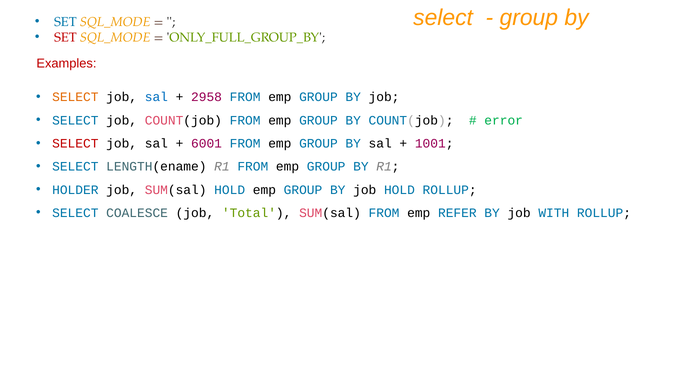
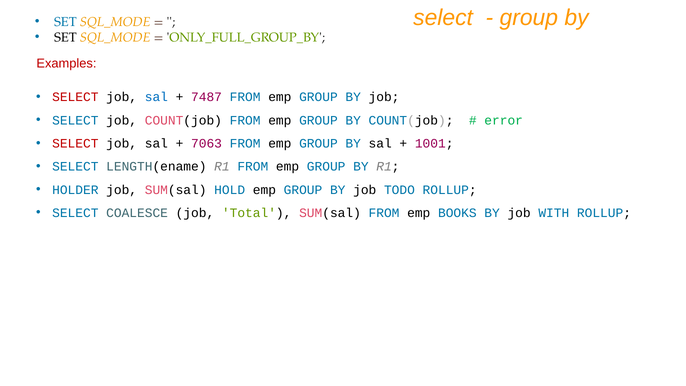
SET at (65, 37) colour: red -> black
SELECT at (75, 97) colour: orange -> red
2958: 2958 -> 7487
6001: 6001 -> 7063
job HOLD: HOLD -> TODO
REFER: REFER -> BOOKS
